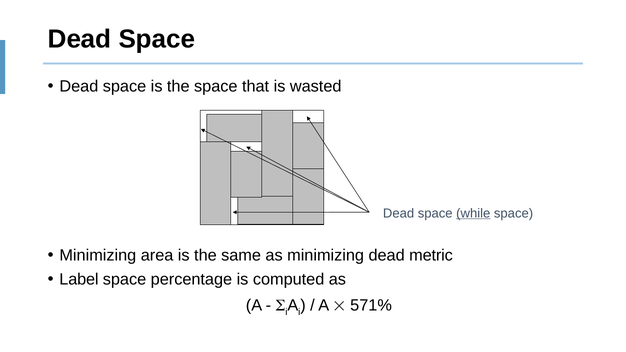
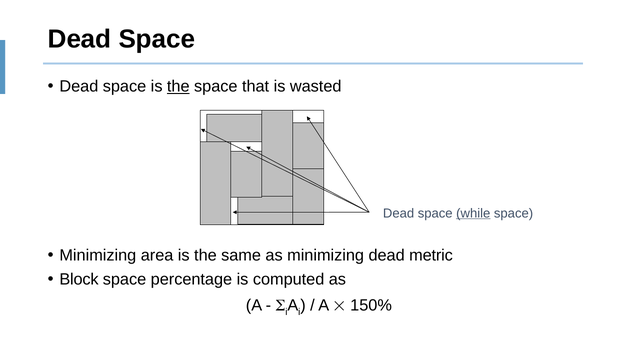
the at (178, 86) underline: none -> present
Label: Label -> Block
571%: 571% -> 150%
